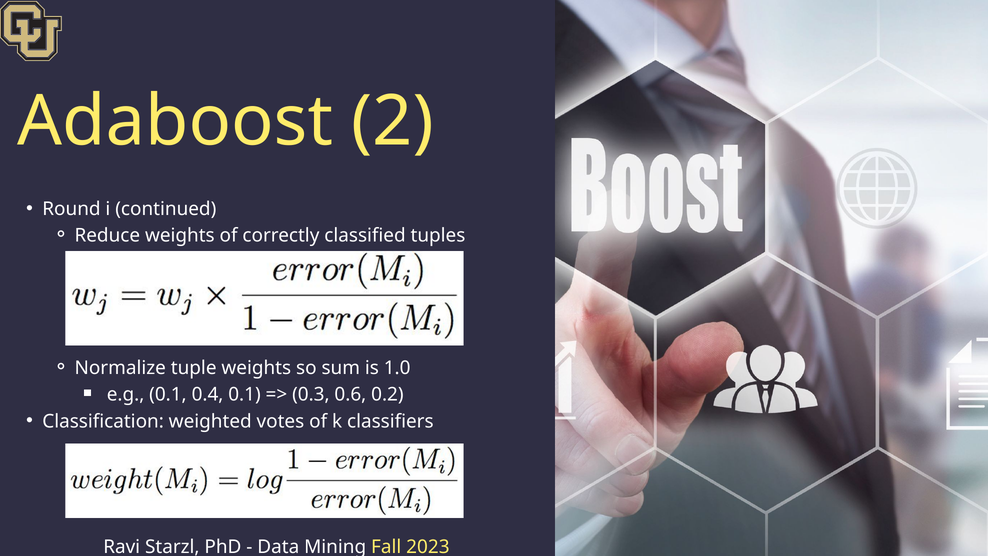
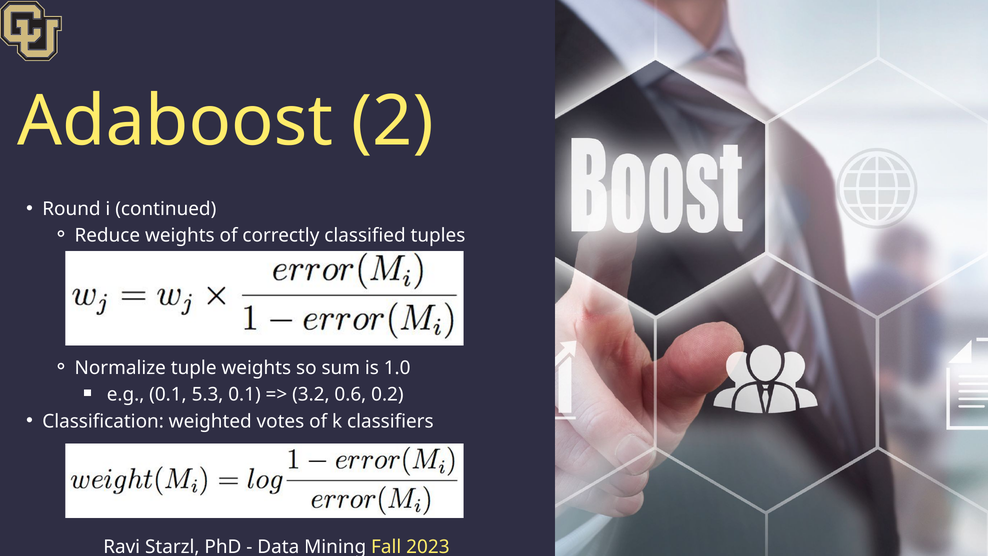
0.4: 0.4 -> 5.3
0.3: 0.3 -> 3.2
